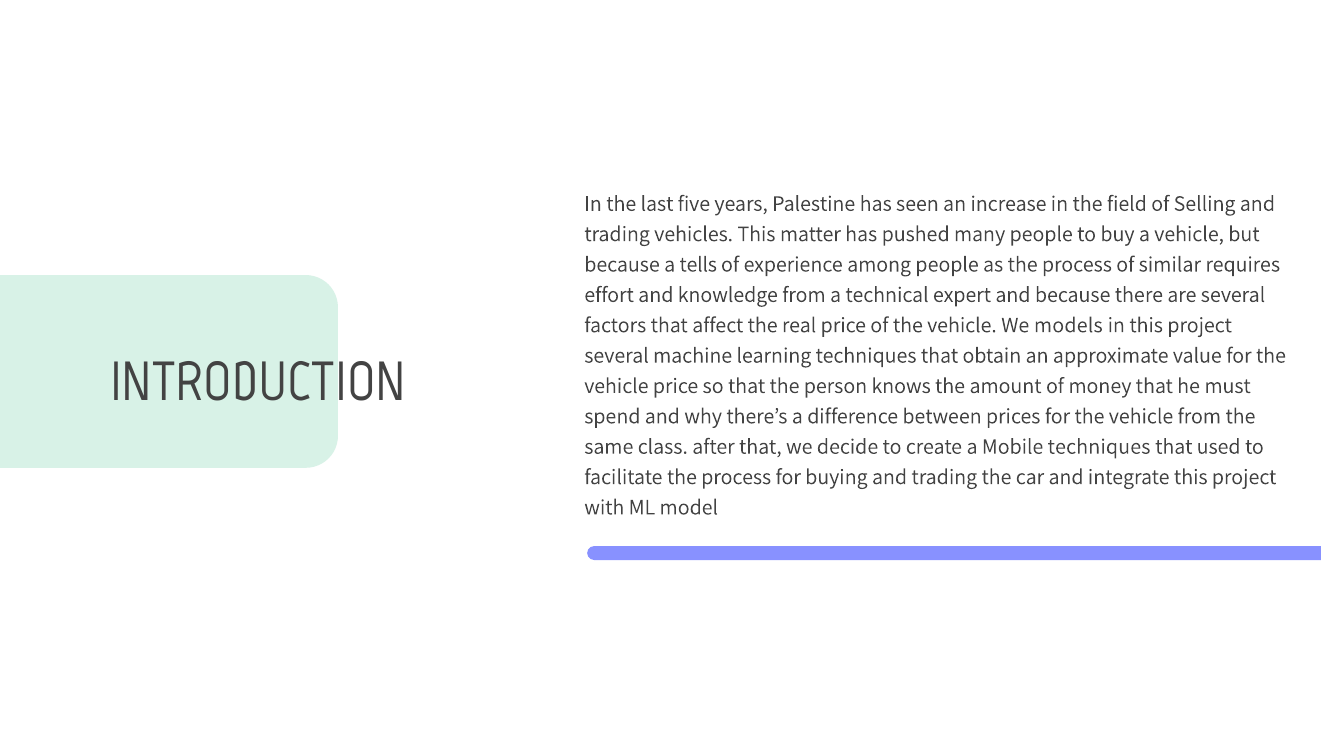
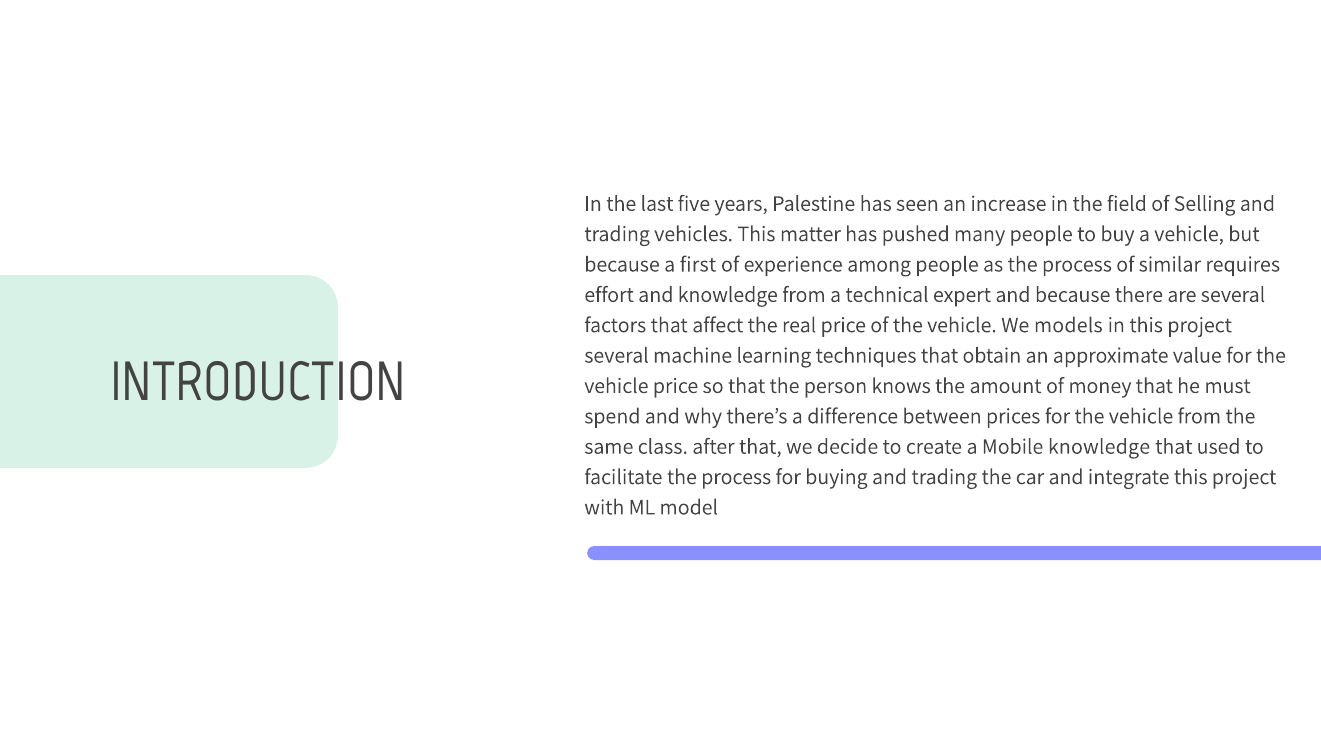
tells: tells -> first
Mobile techniques: techniques -> knowledge
